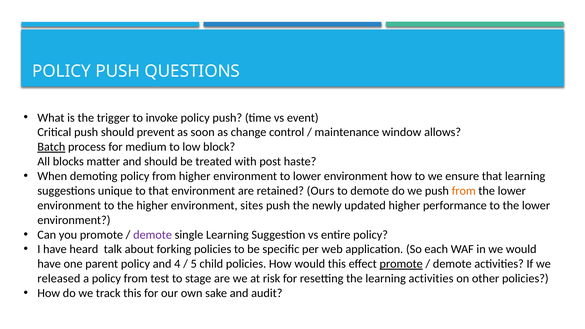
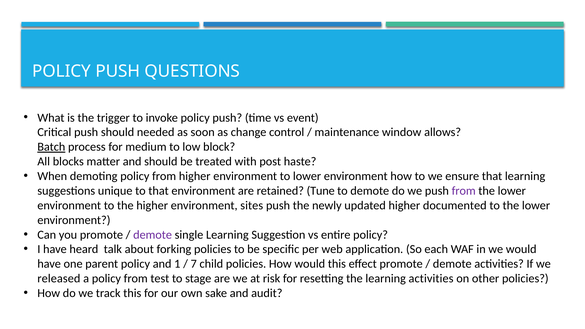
prevent: prevent -> needed
Ours: Ours -> Tune
from at (464, 191) colour: orange -> purple
performance: performance -> documented
4: 4 -> 1
5: 5 -> 7
promote at (401, 264) underline: present -> none
